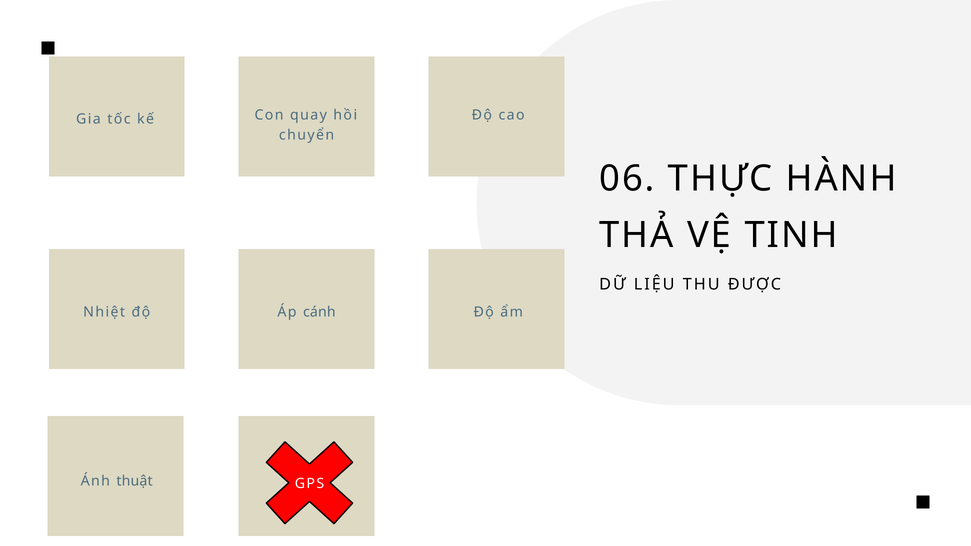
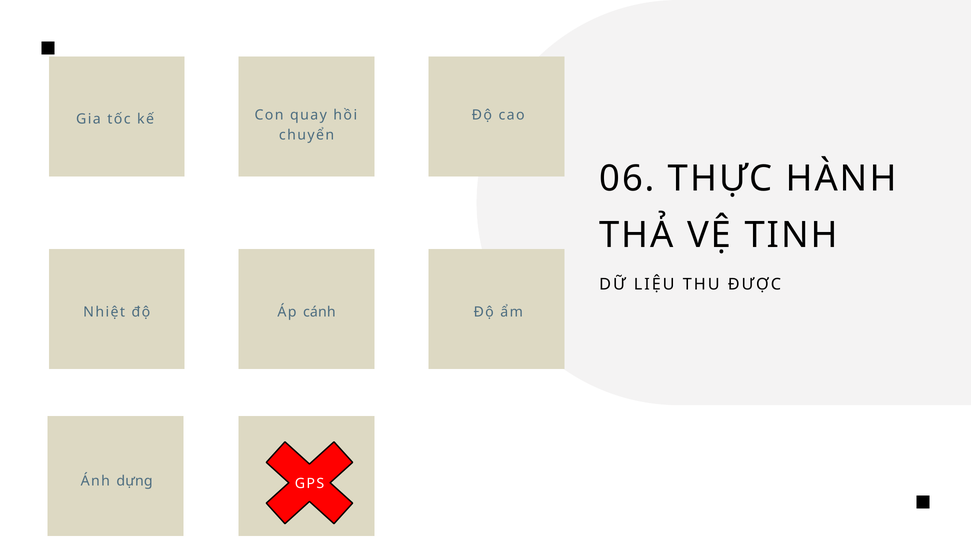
thuật: thuật -> dựng
